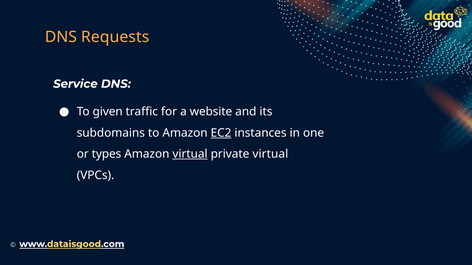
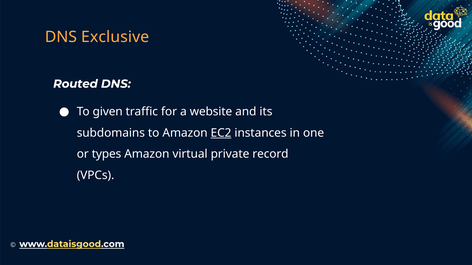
Requests: Requests -> Exclusive
Service: Service -> Routed
virtual at (190, 154) underline: present -> none
private virtual: virtual -> record
